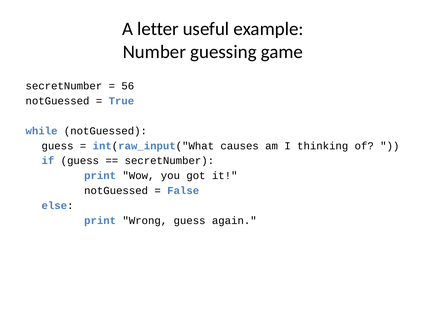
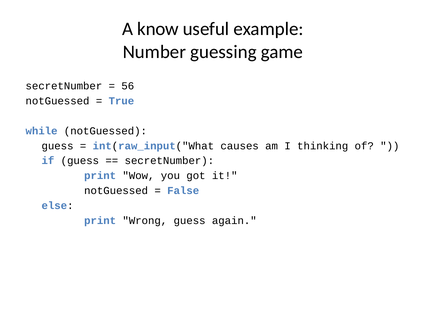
letter: letter -> know
